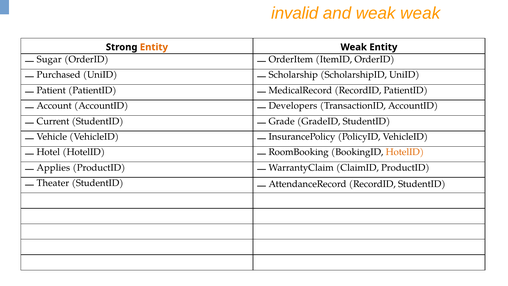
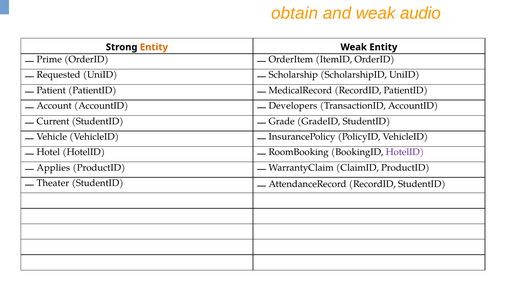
invalid: invalid -> obtain
weak weak: weak -> audio
Sugar: Sugar -> Prime
Purchased: Purchased -> Requested
HotelID at (405, 152) colour: orange -> purple
